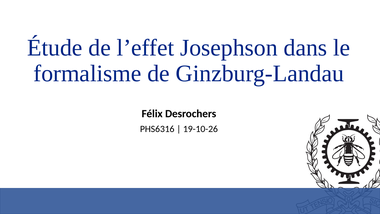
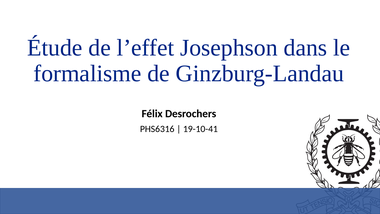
19-10-26: 19-10-26 -> 19-10-41
